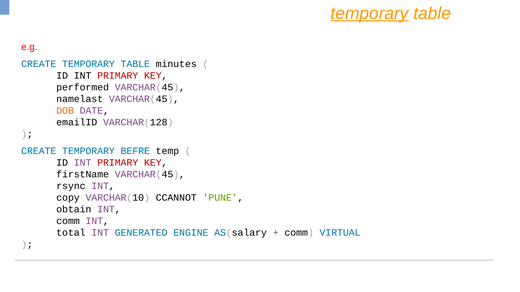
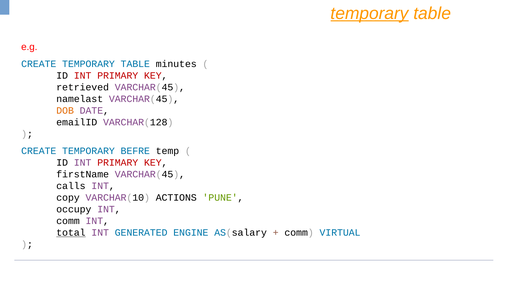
INT at (83, 76) colour: black -> red
performed: performed -> retrieved
rsync: rsync -> calls
CCANNOT: CCANNOT -> ACTIONS
obtain: obtain -> occupy
total underline: none -> present
